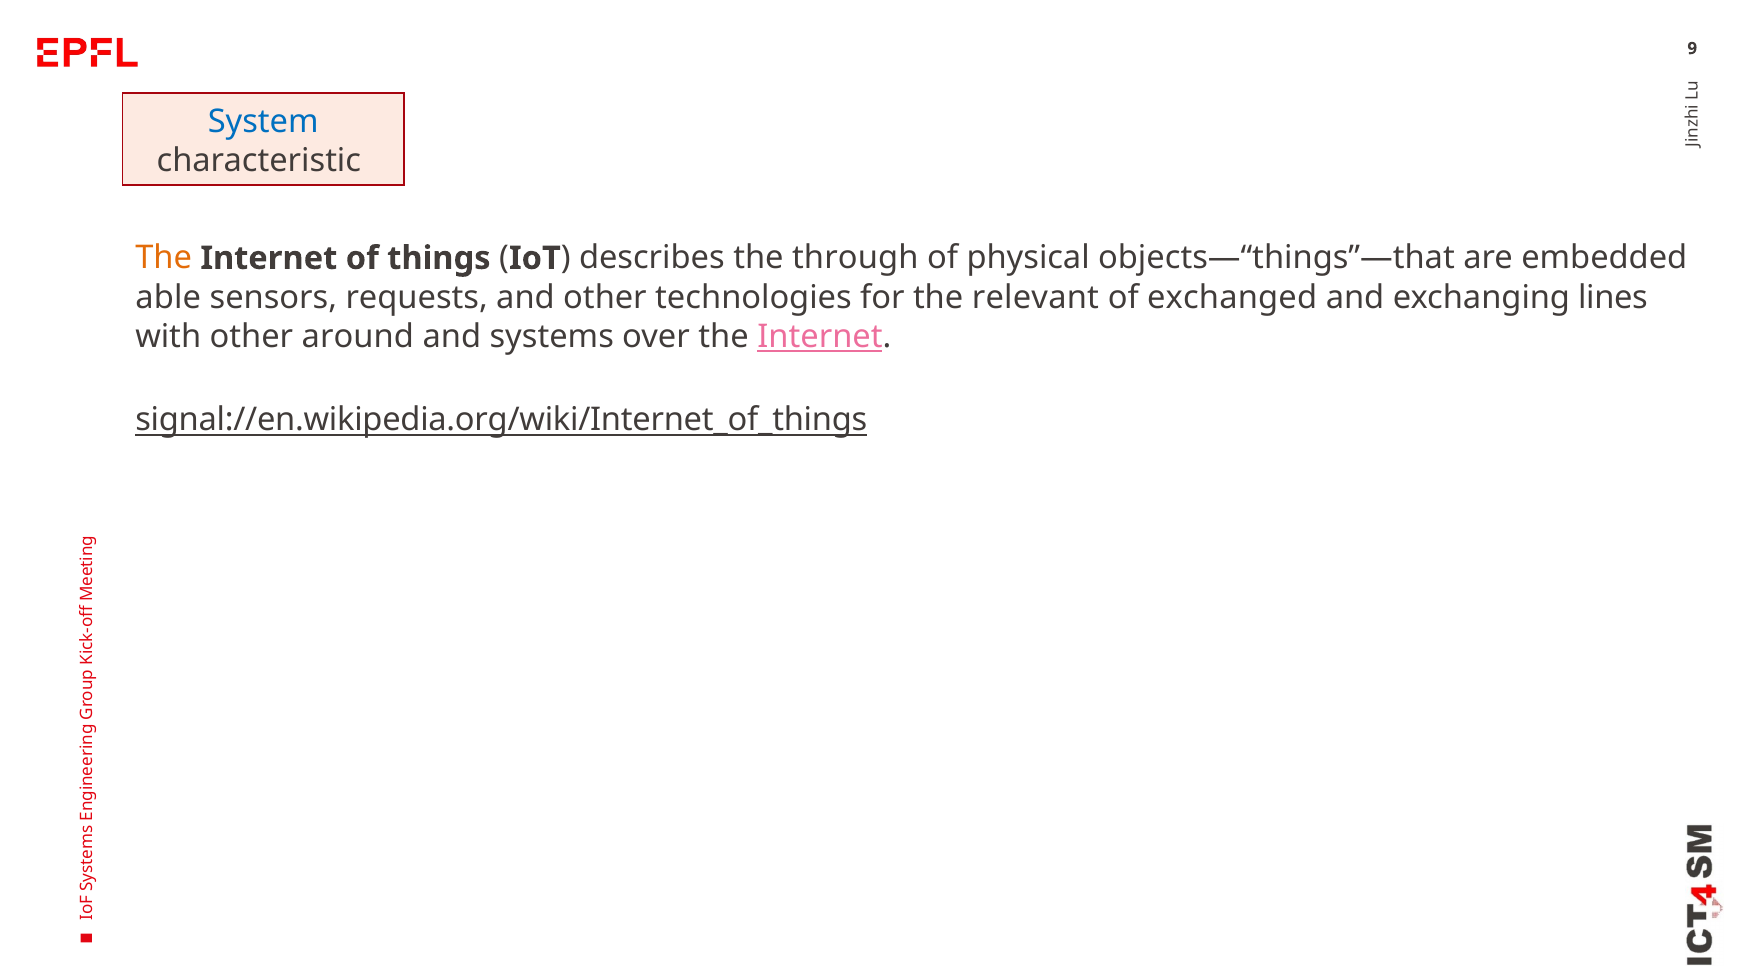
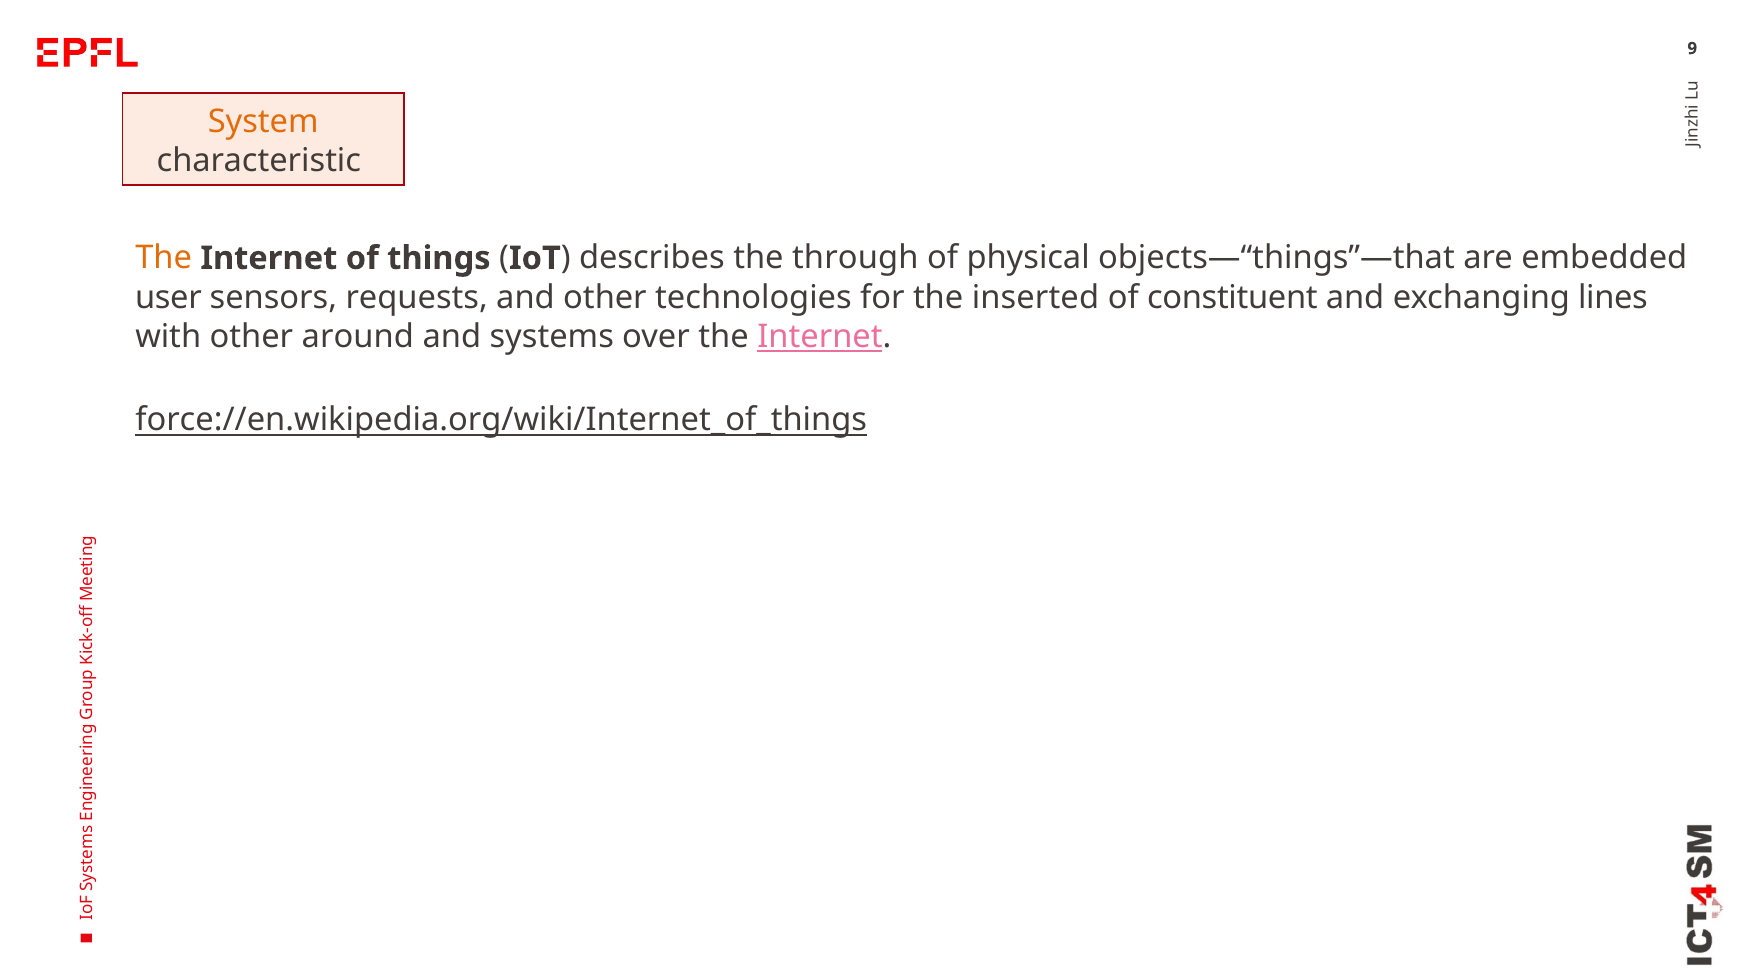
System colour: blue -> orange
able: able -> user
relevant: relevant -> inserted
exchanged: exchanged -> constituent
signal://en.wikipedia.org/wiki/Internet_of_things: signal://en.wikipedia.org/wiki/Internet_of_things -> force://en.wikipedia.org/wiki/Internet_of_things
